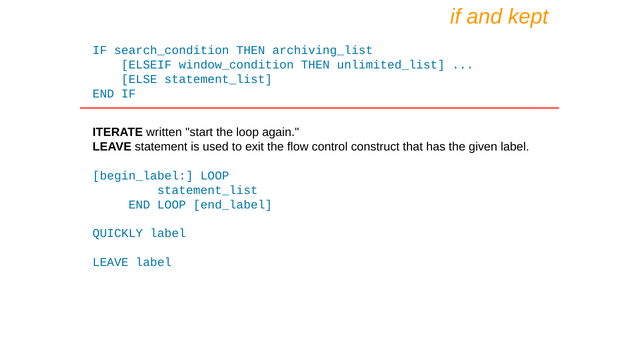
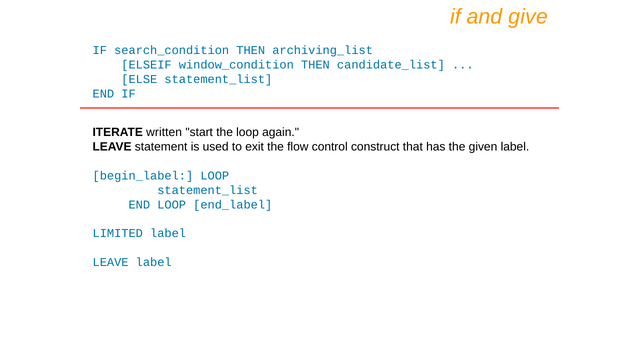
kept: kept -> give
unlimited_list: unlimited_list -> candidate_list
QUICKLY: QUICKLY -> LIMITED
